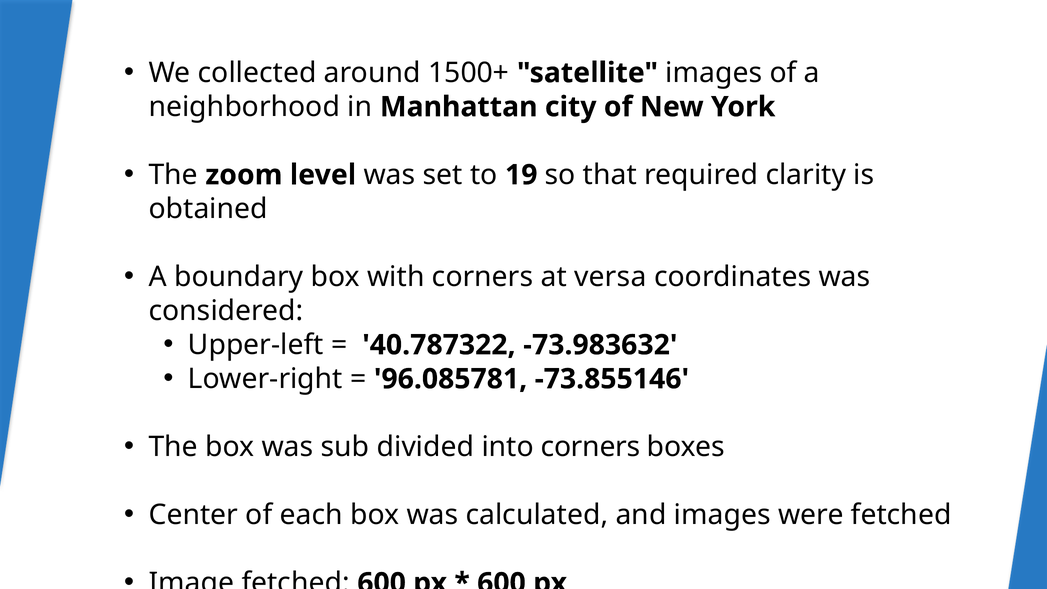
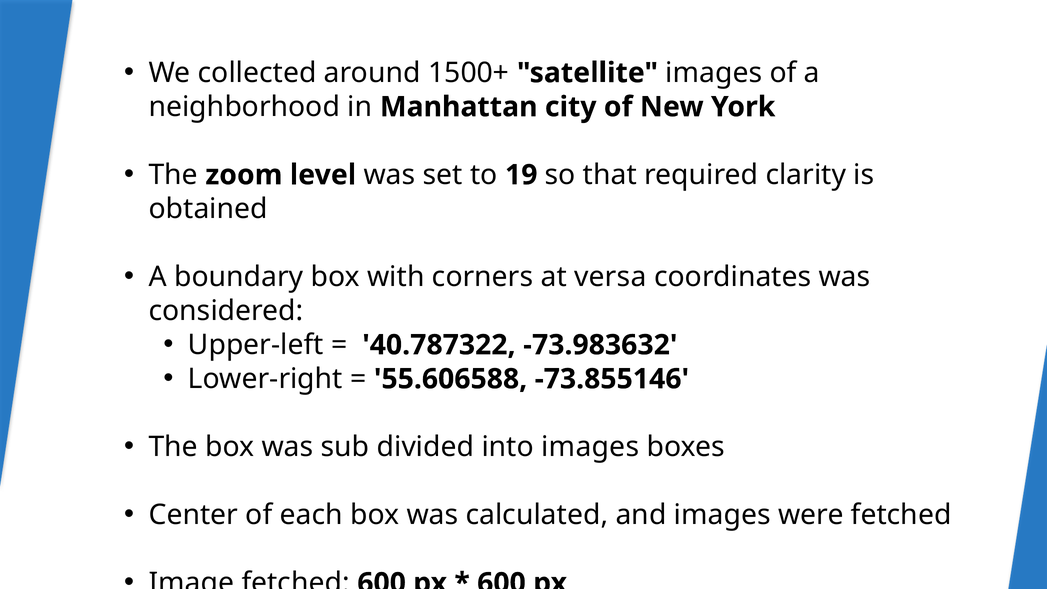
96.085781: 96.085781 -> 55.606588
into corners: corners -> images
